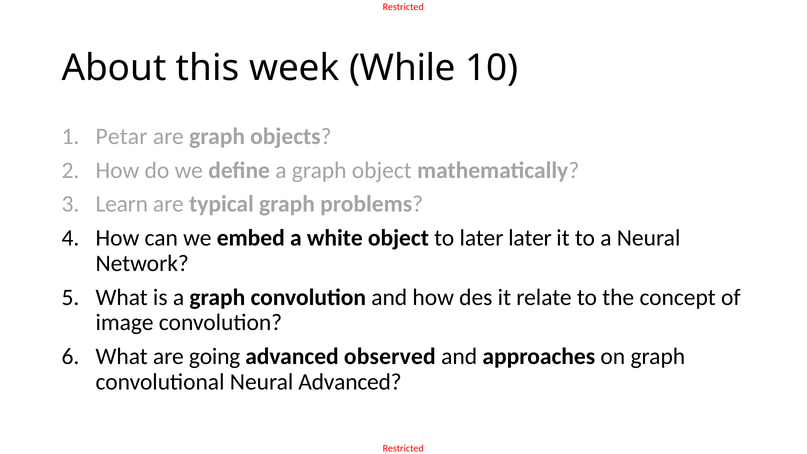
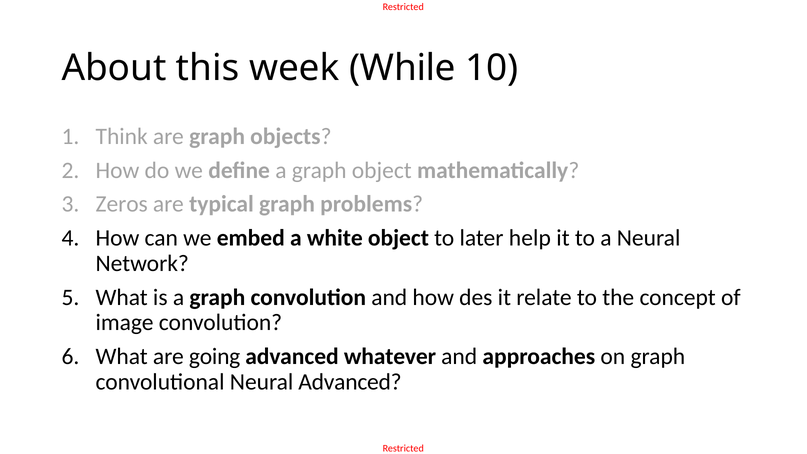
Petar: Petar -> Think
Learn: Learn -> Zeros
later later: later -> help
observed: observed -> whatever
